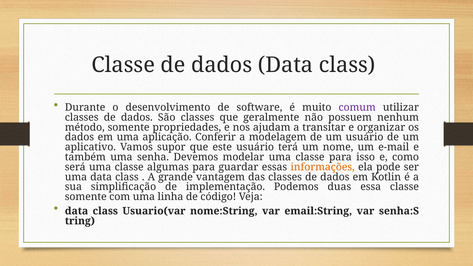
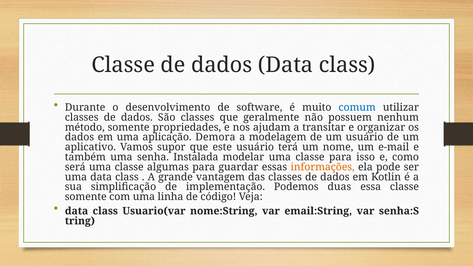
comum colour: purple -> blue
Conferir: Conferir -> Demora
Devemos: Devemos -> Instalada
